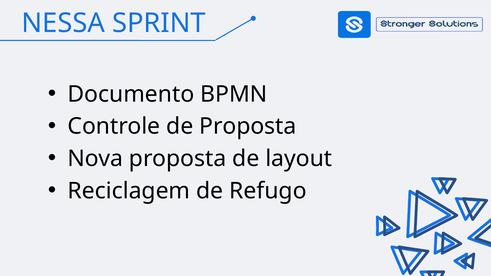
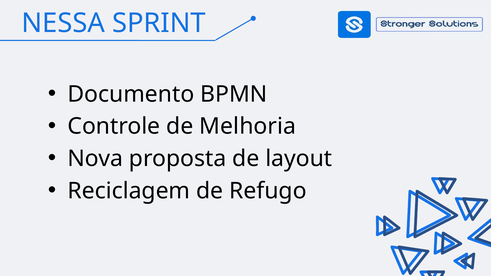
de Proposta: Proposta -> Melhoria
